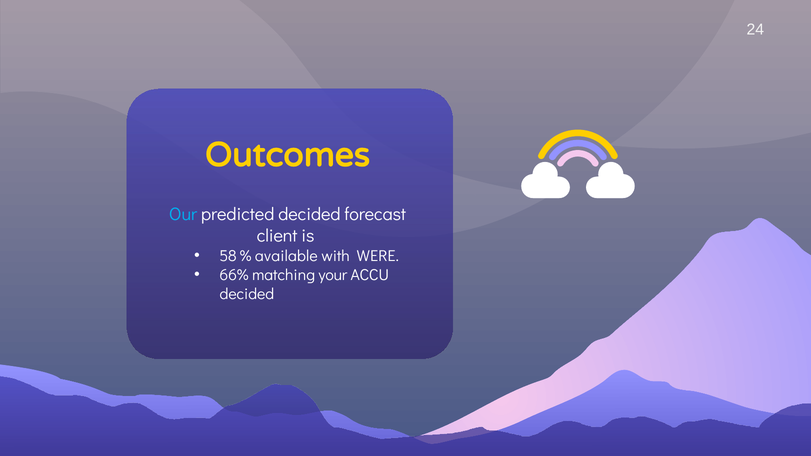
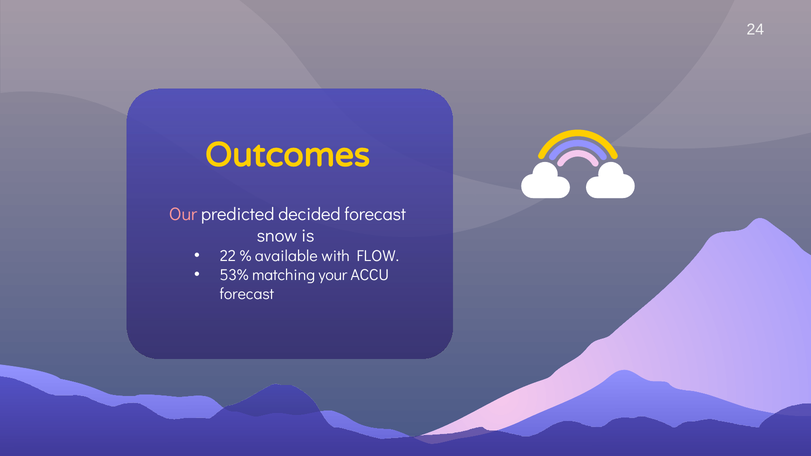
Our colour: light blue -> pink
client: client -> snow
58: 58 -> 22
WERE: WERE -> FLOW
66%: 66% -> 53%
decided at (247, 294): decided -> forecast
